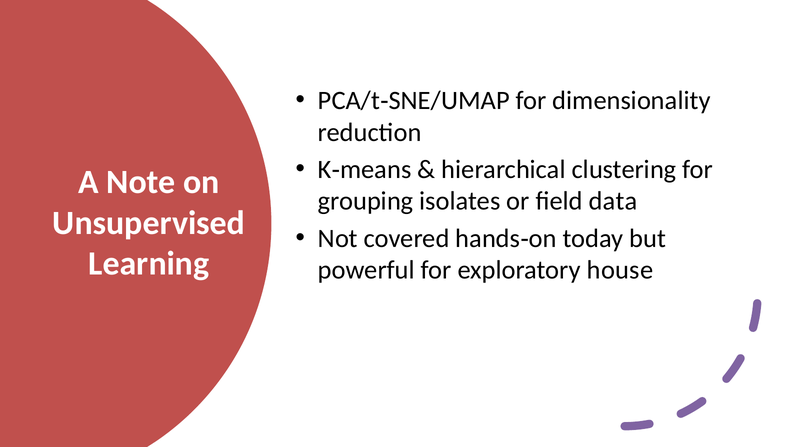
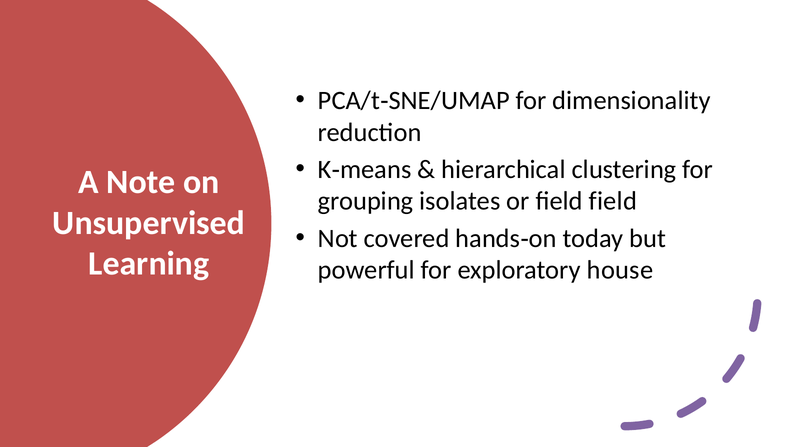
field data: data -> field
